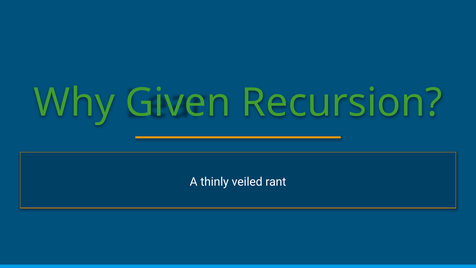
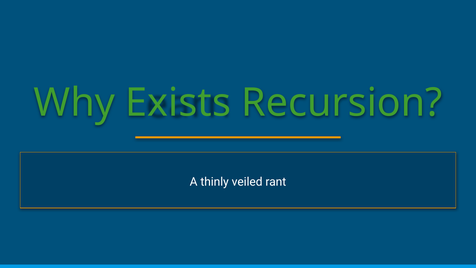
Given: Given -> Exists
